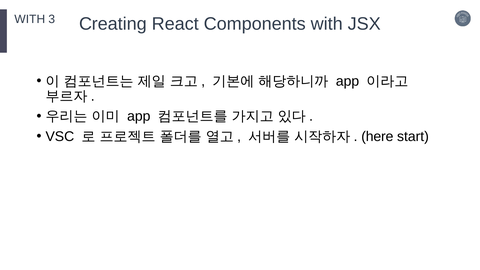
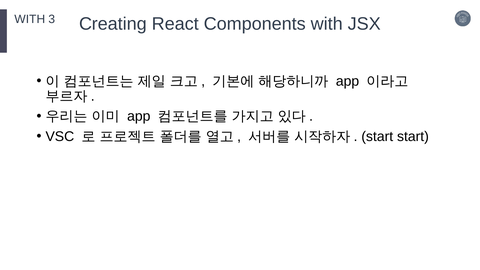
here at (377, 137): here -> start
